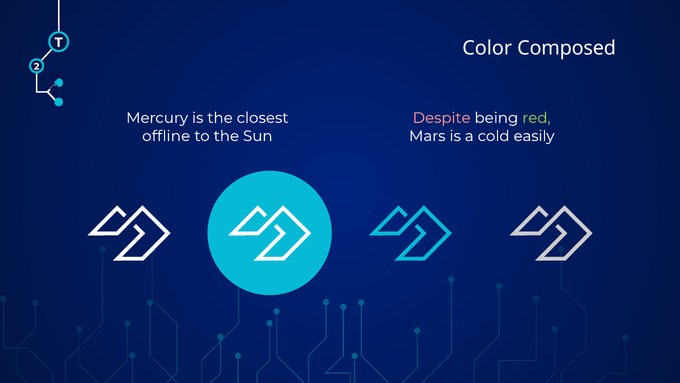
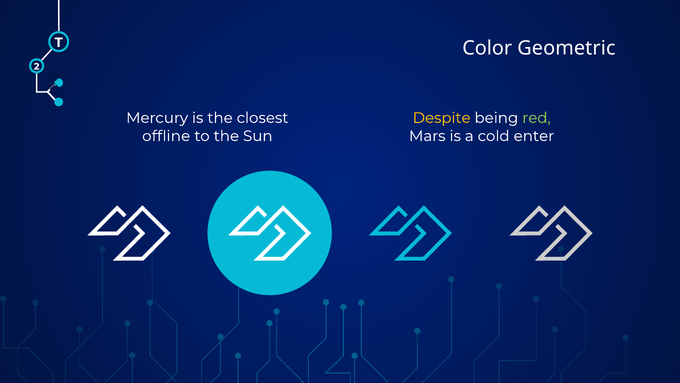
Composed: Composed -> Geometric
Despite colour: pink -> yellow
easily: easily -> enter
